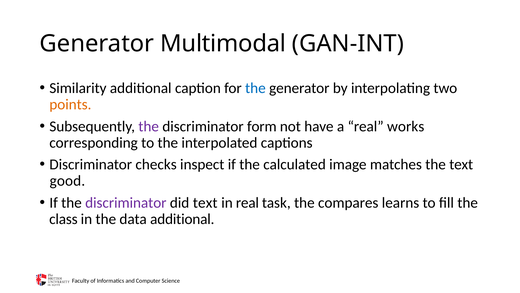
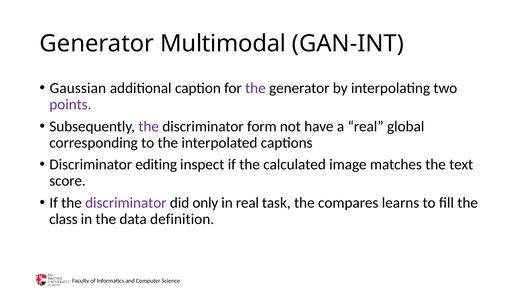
Similarity: Similarity -> Gaussian
the at (255, 88) colour: blue -> purple
points colour: orange -> purple
works: works -> global
checks: checks -> editing
good: good -> score
did text: text -> only
data additional: additional -> definition
